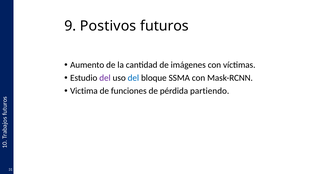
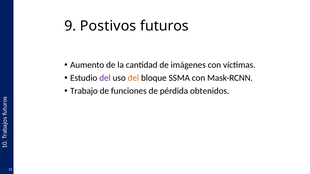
del at (133, 78) colour: blue -> orange
Victima: Victima -> Trabajo
partiendo: partiendo -> obtenidos
